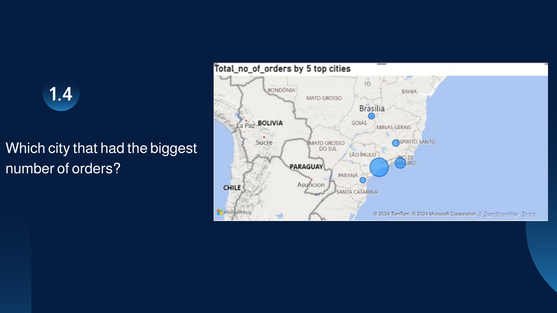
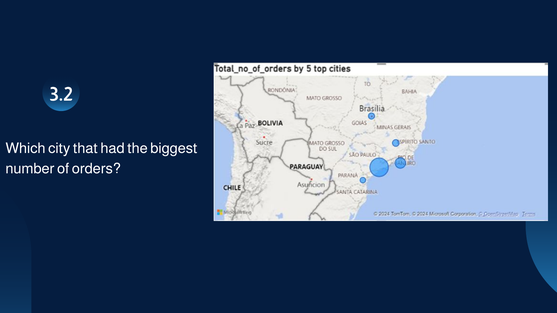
1.4: 1.4 -> 3.2
